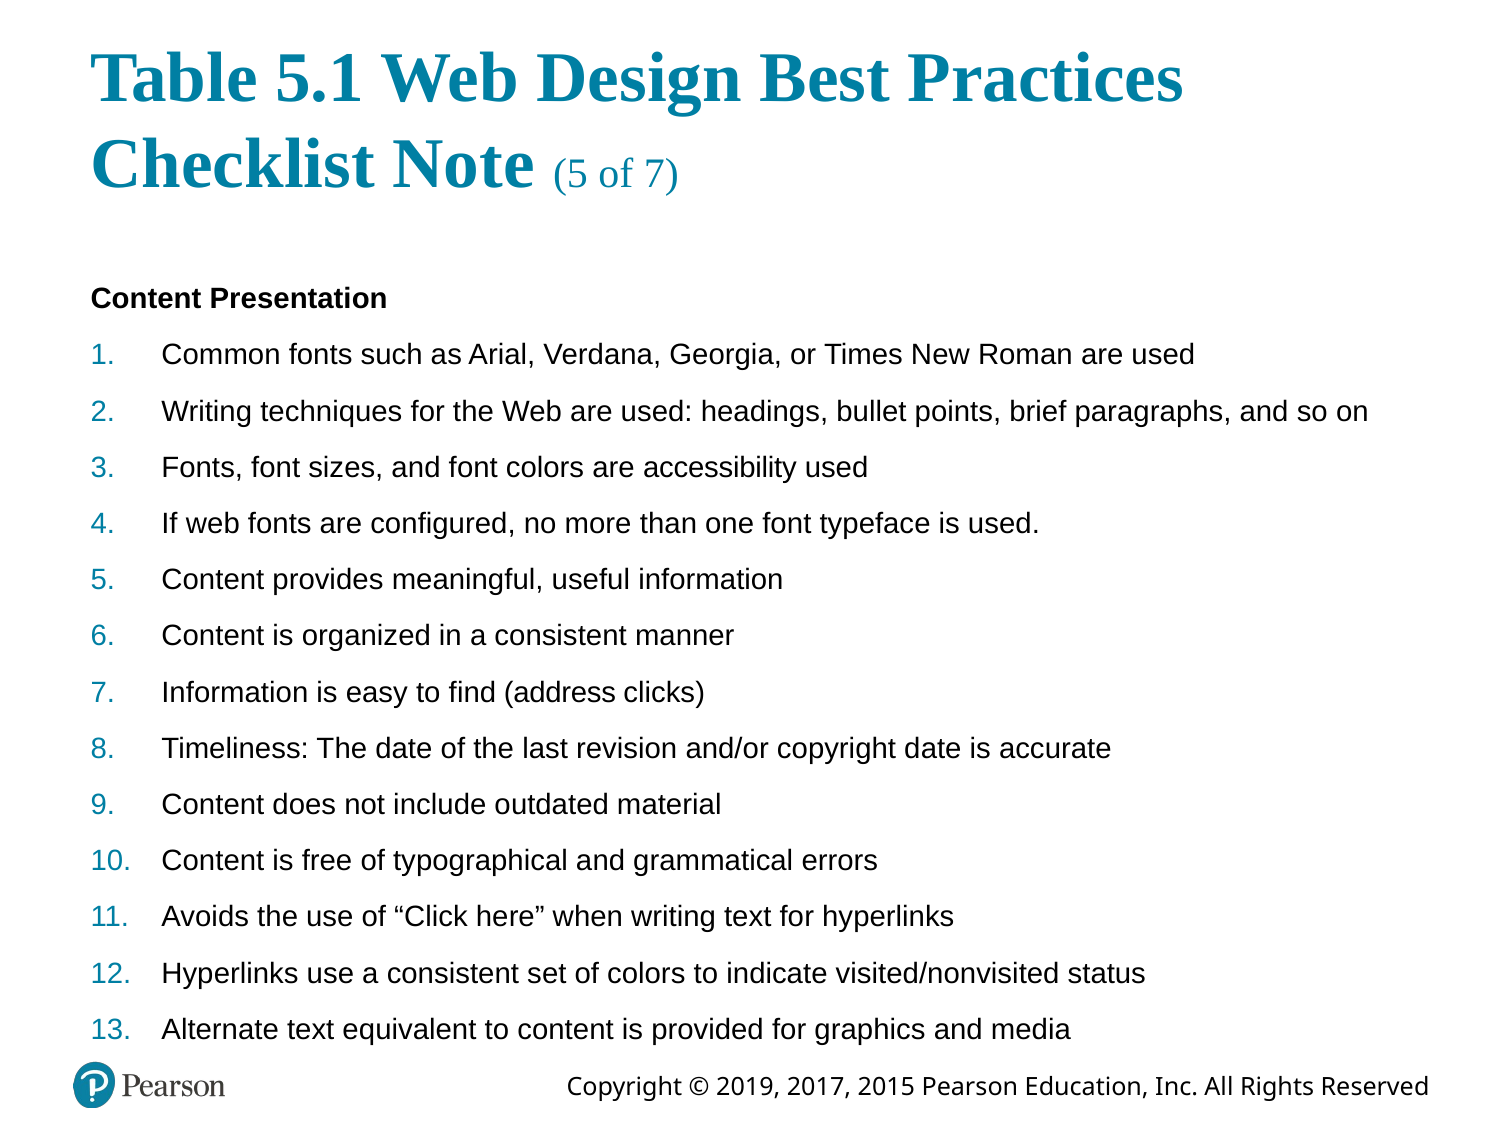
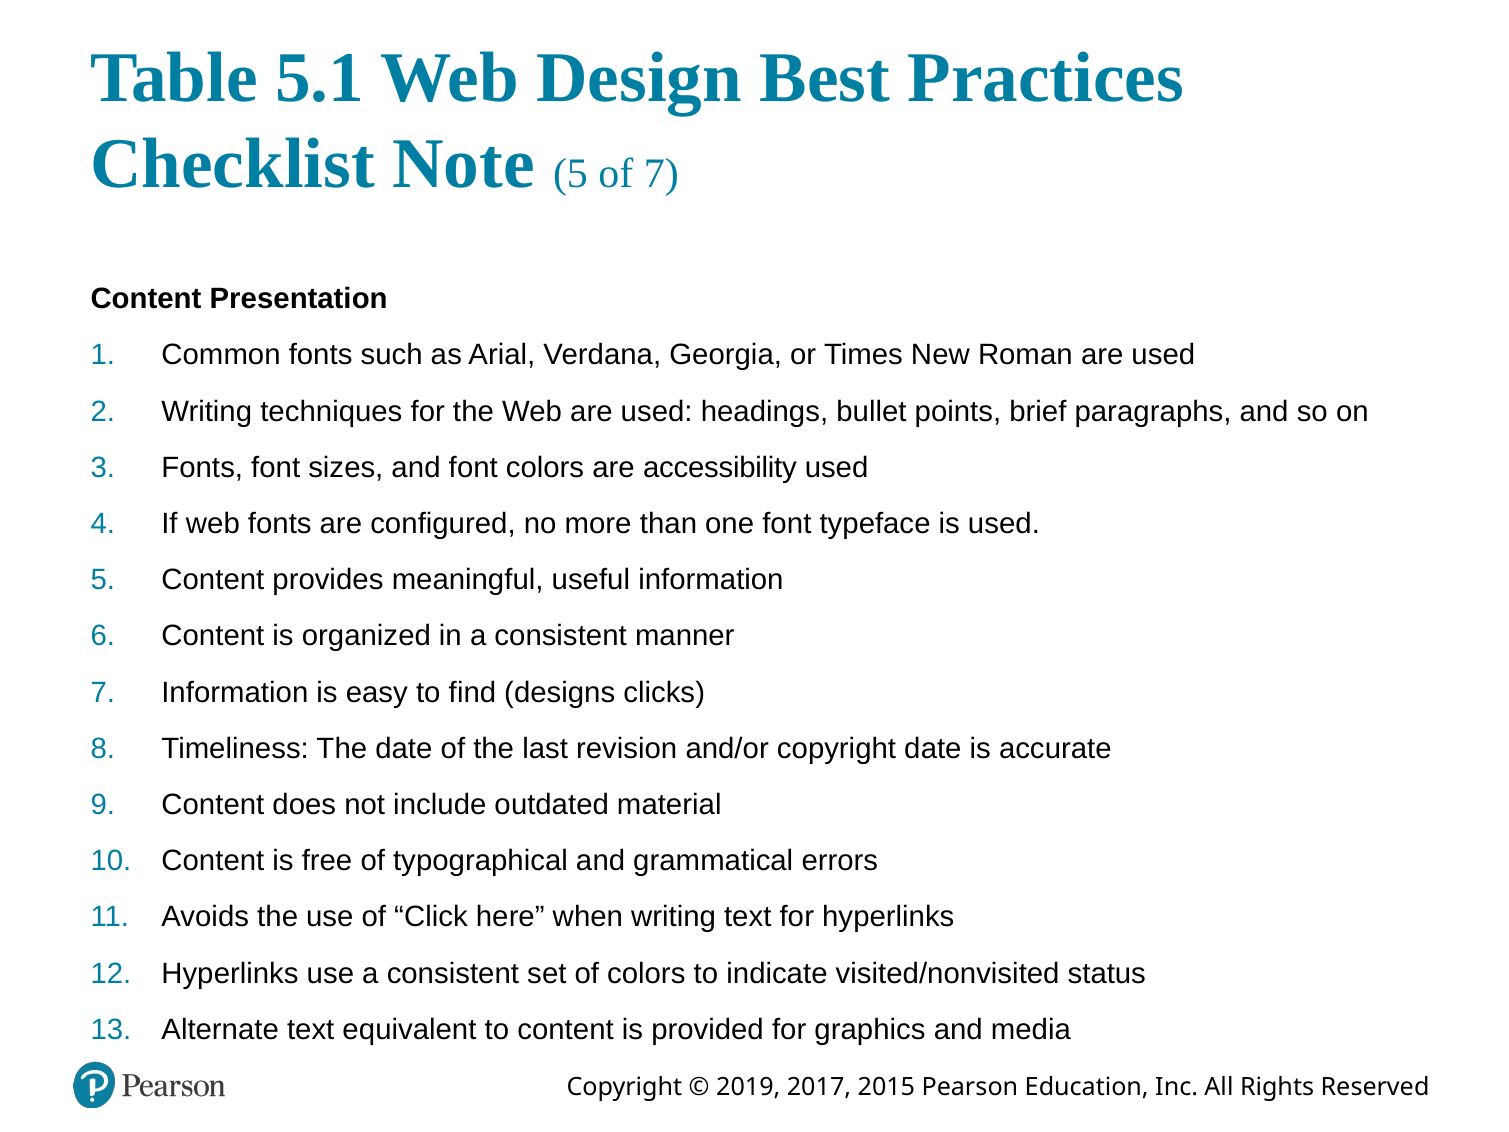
address: address -> designs
